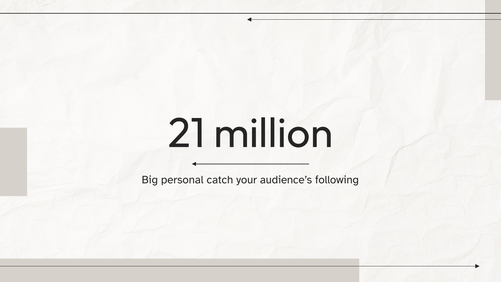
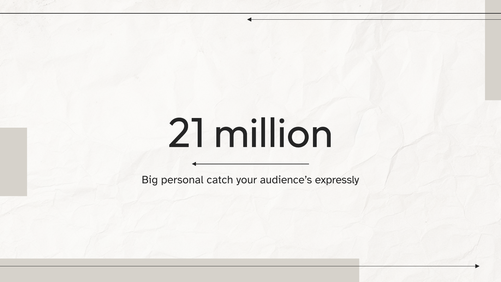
following: following -> expressly
